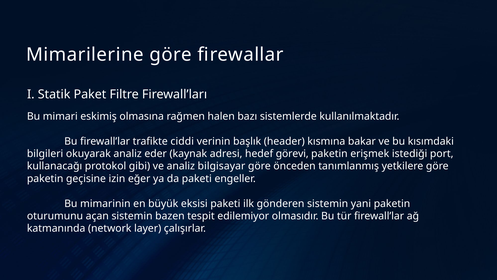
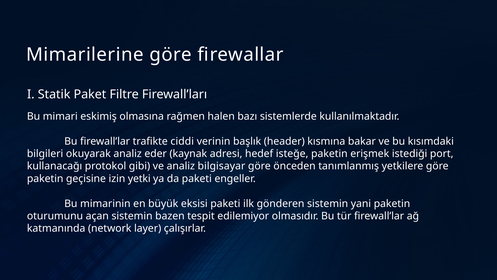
görevi: görevi -> isteğe
eğer: eğer -> yetki
